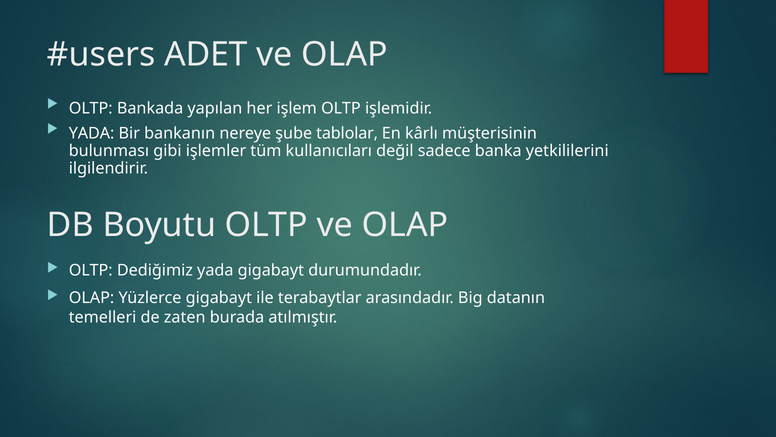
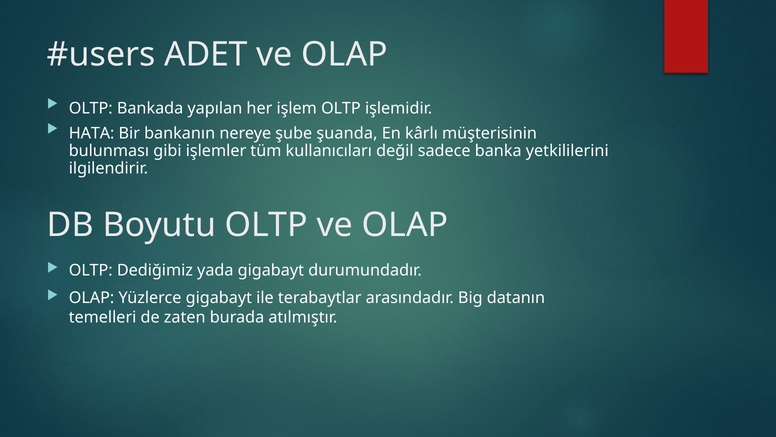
YADA at (92, 133): YADA -> HATA
tablolar: tablolar -> şuanda
